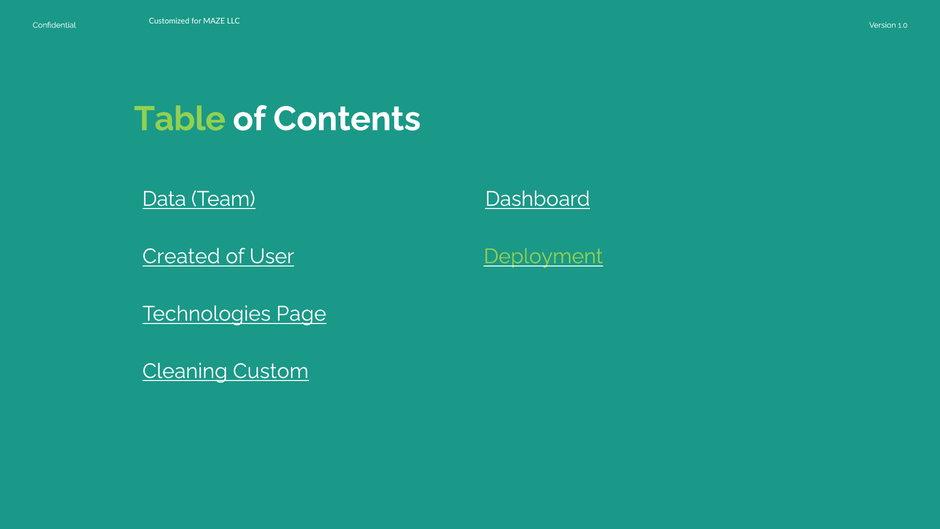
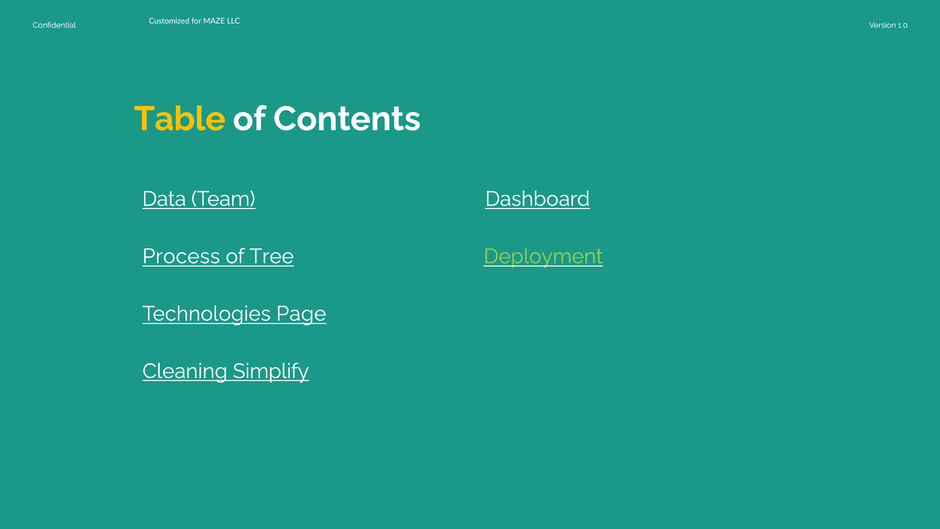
Table colour: light green -> yellow
Created: Created -> Process
User: User -> Tree
Custom: Custom -> Simplify
